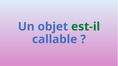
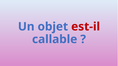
est-il colour: green -> red
